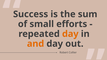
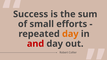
and colour: orange -> red
